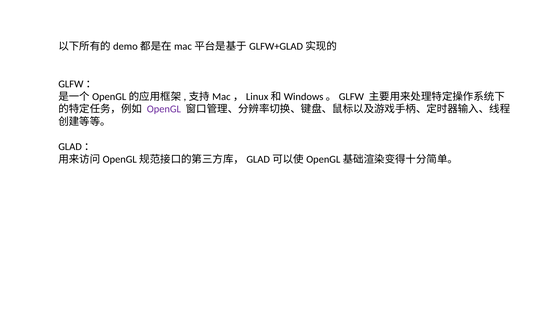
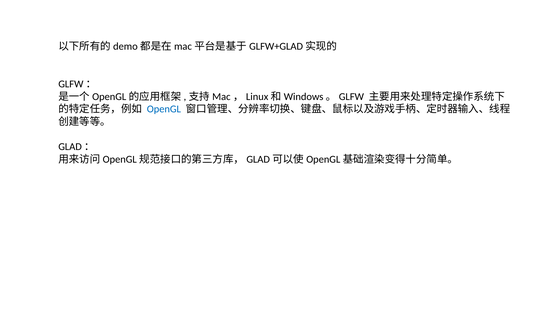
OpenGL colour: purple -> blue
